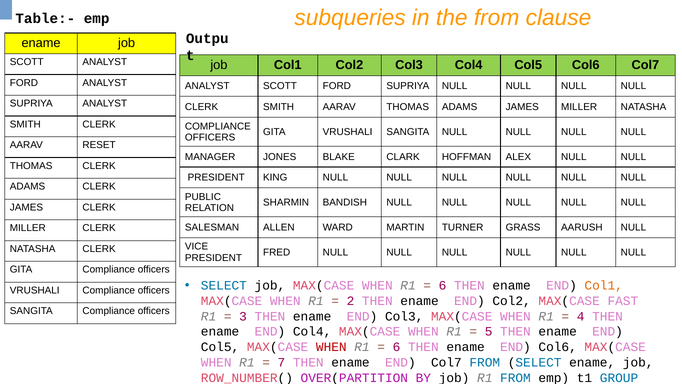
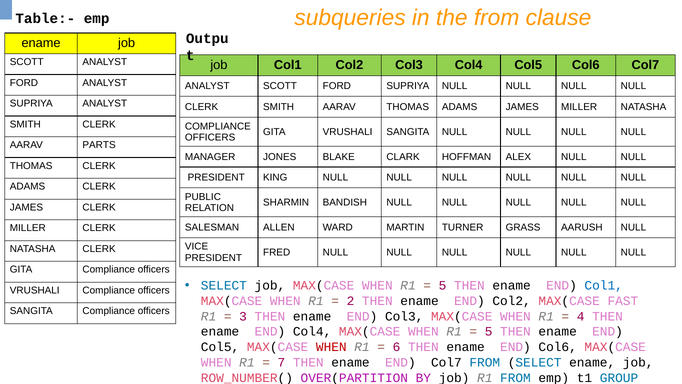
RESET: RESET -> PARTS
6 at (443, 285): 6 -> 5
Col1 at (604, 285) colour: orange -> blue
